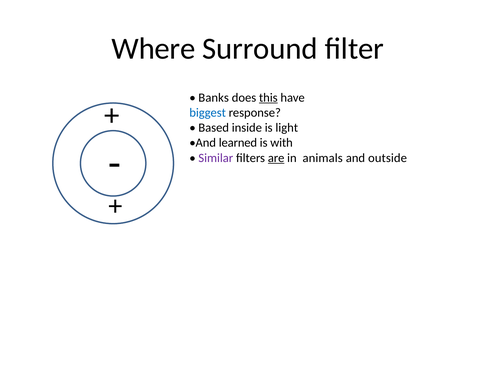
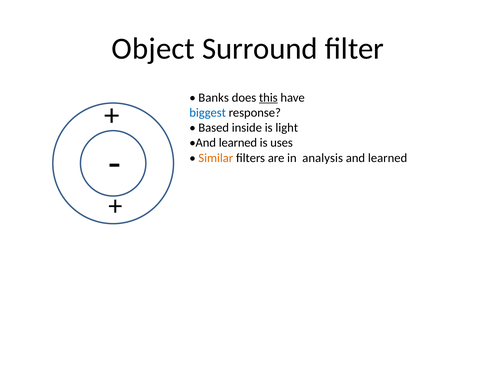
Where: Where -> Object
with: with -> uses
Similar colour: purple -> orange
are underline: present -> none
animals: animals -> analysis
outside at (388, 158): outside -> learned
